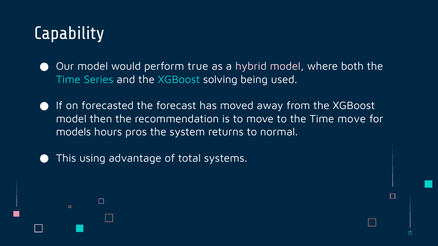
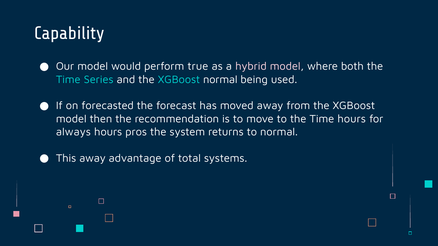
XGBoost solving: solving -> normal
Time move: move -> hours
models: models -> always
This using: using -> away
